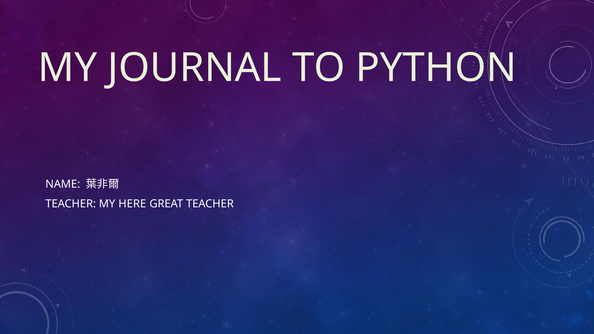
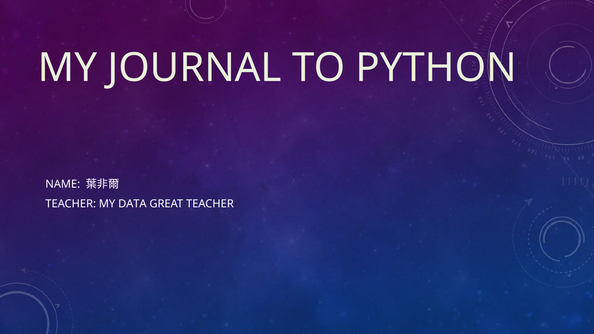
HERE: HERE -> DATA
